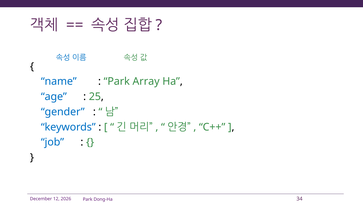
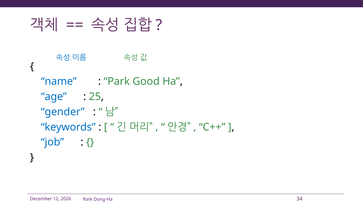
Array: Array -> Good
